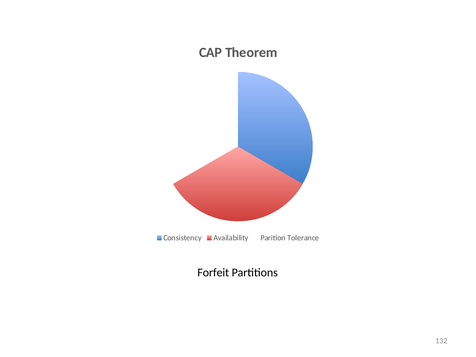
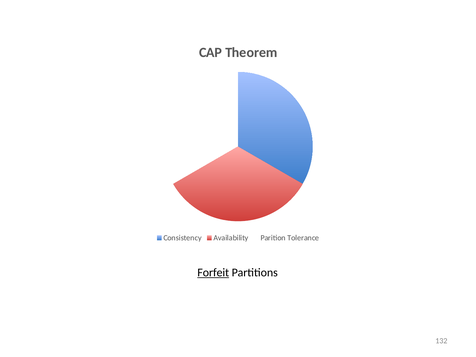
Forfeit underline: none -> present
